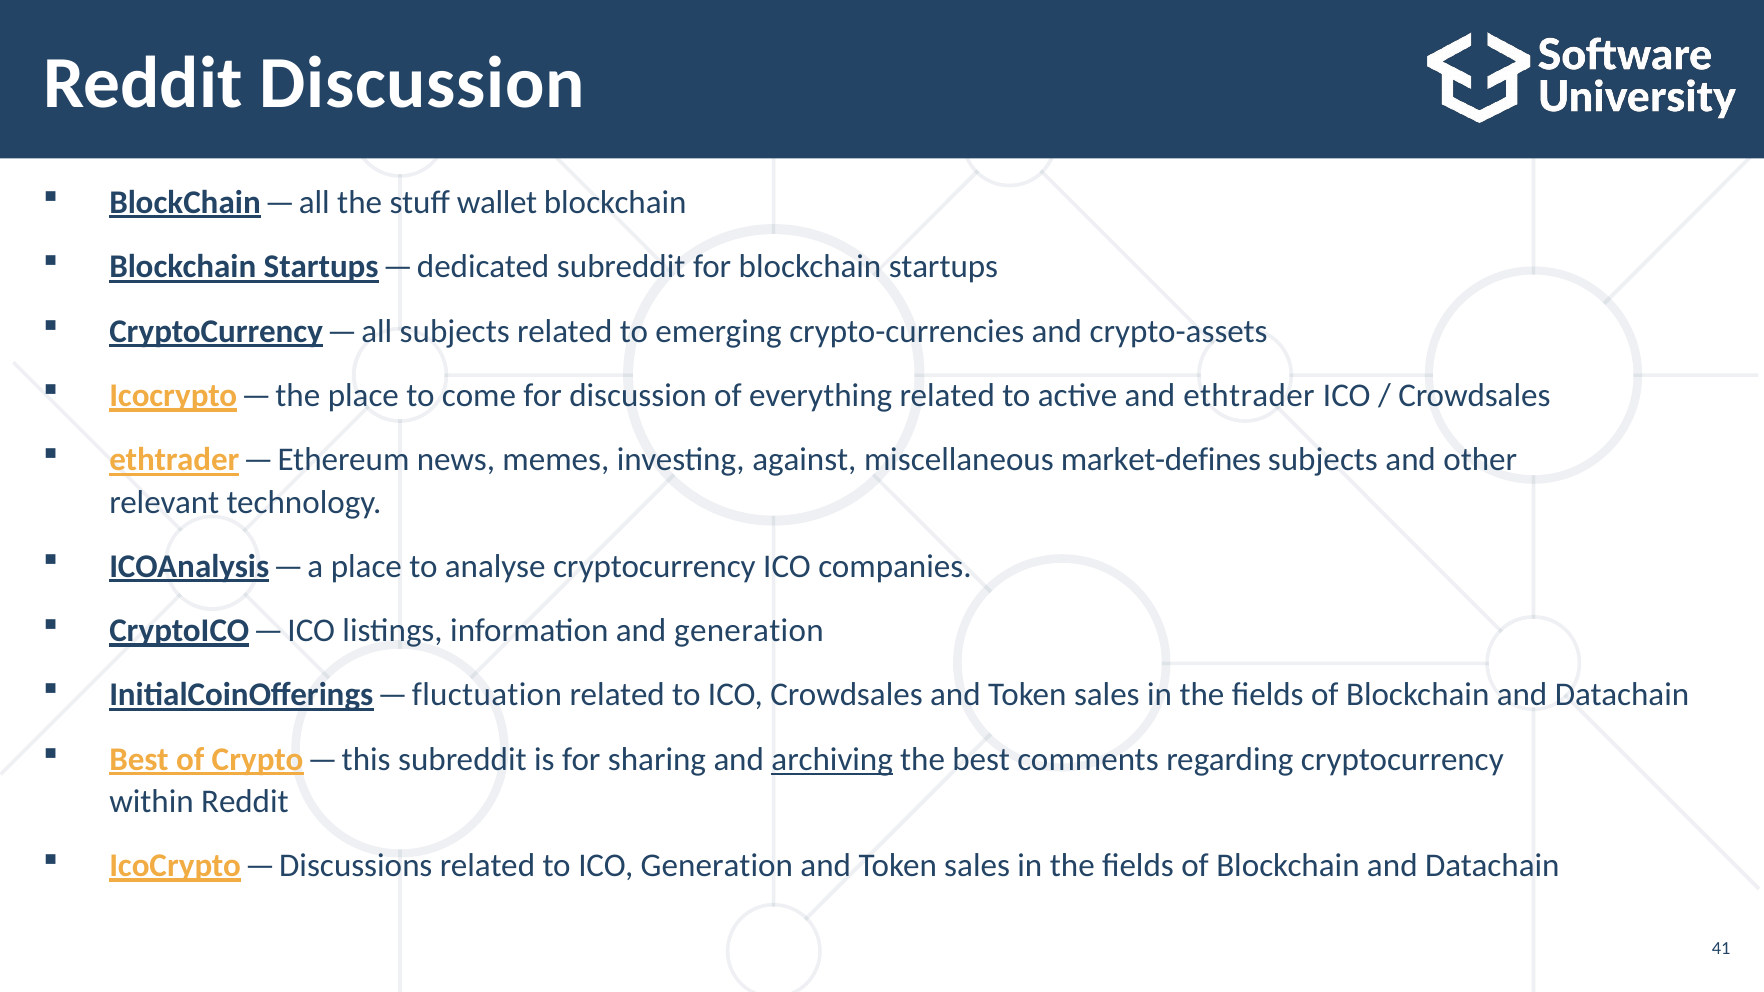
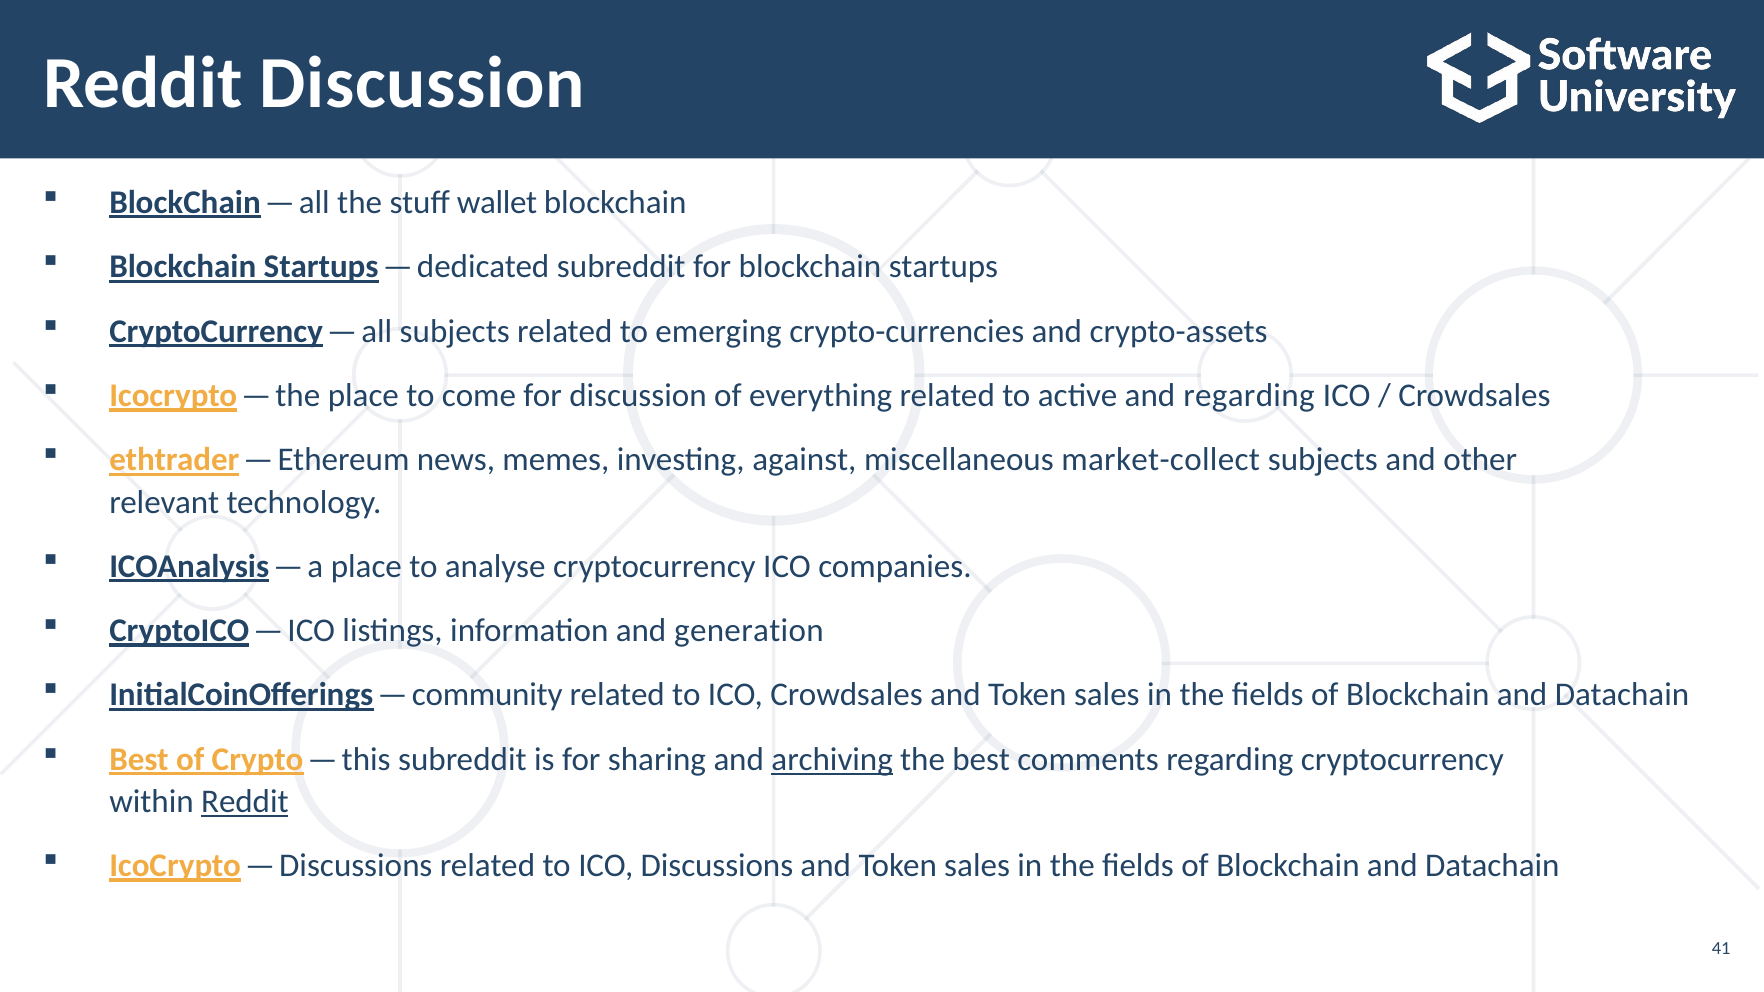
and ethtrader: ethtrader -> regarding
market-defines: market-defines -> market-collect
fluctuation: fluctuation -> community
Reddit at (245, 802) underline: none -> present
ICO Generation: Generation -> Discussions
